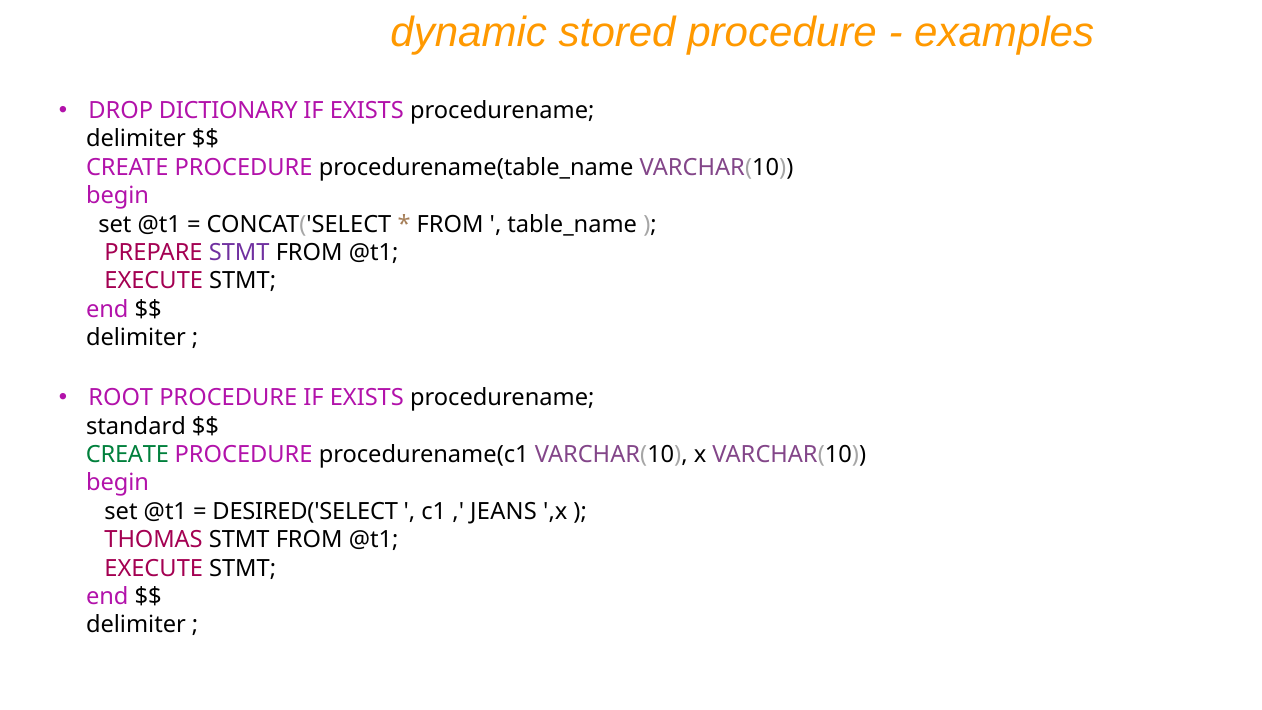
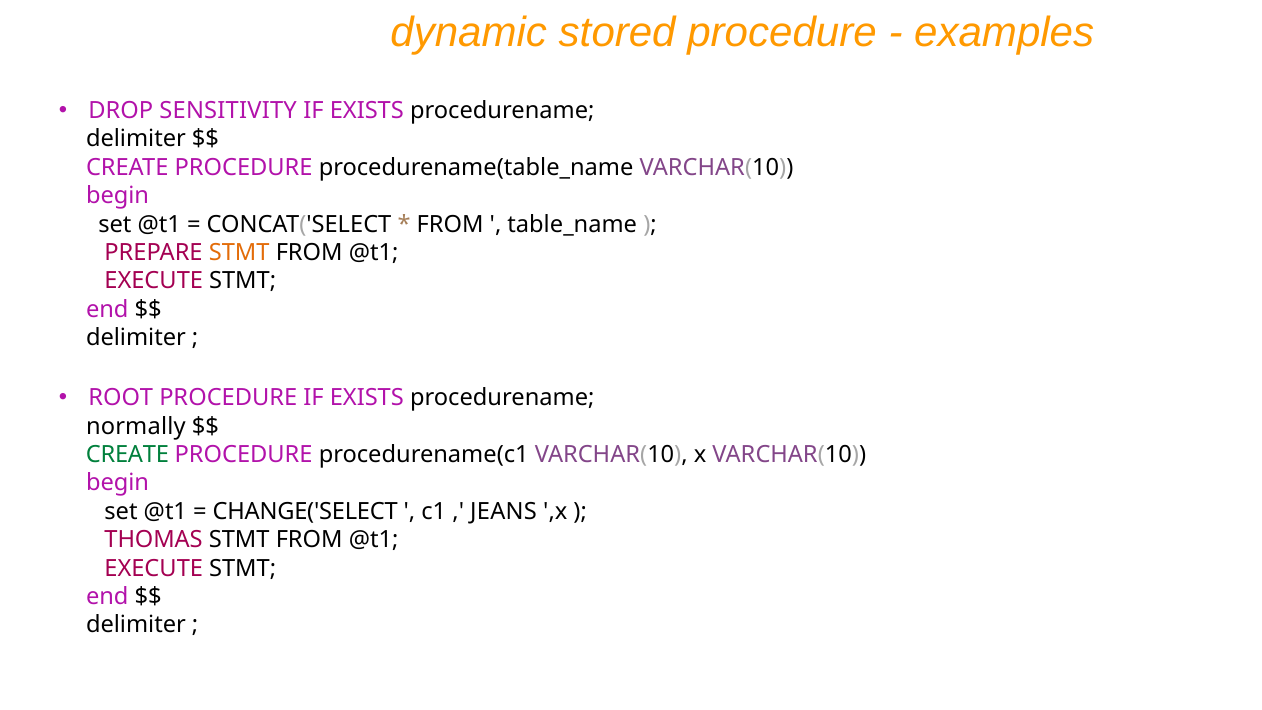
DICTIONARY: DICTIONARY -> SENSITIVITY
STMT at (239, 253) colour: purple -> orange
standard: standard -> normally
DESIRED('SELECT: DESIRED('SELECT -> CHANGE('SELECT
